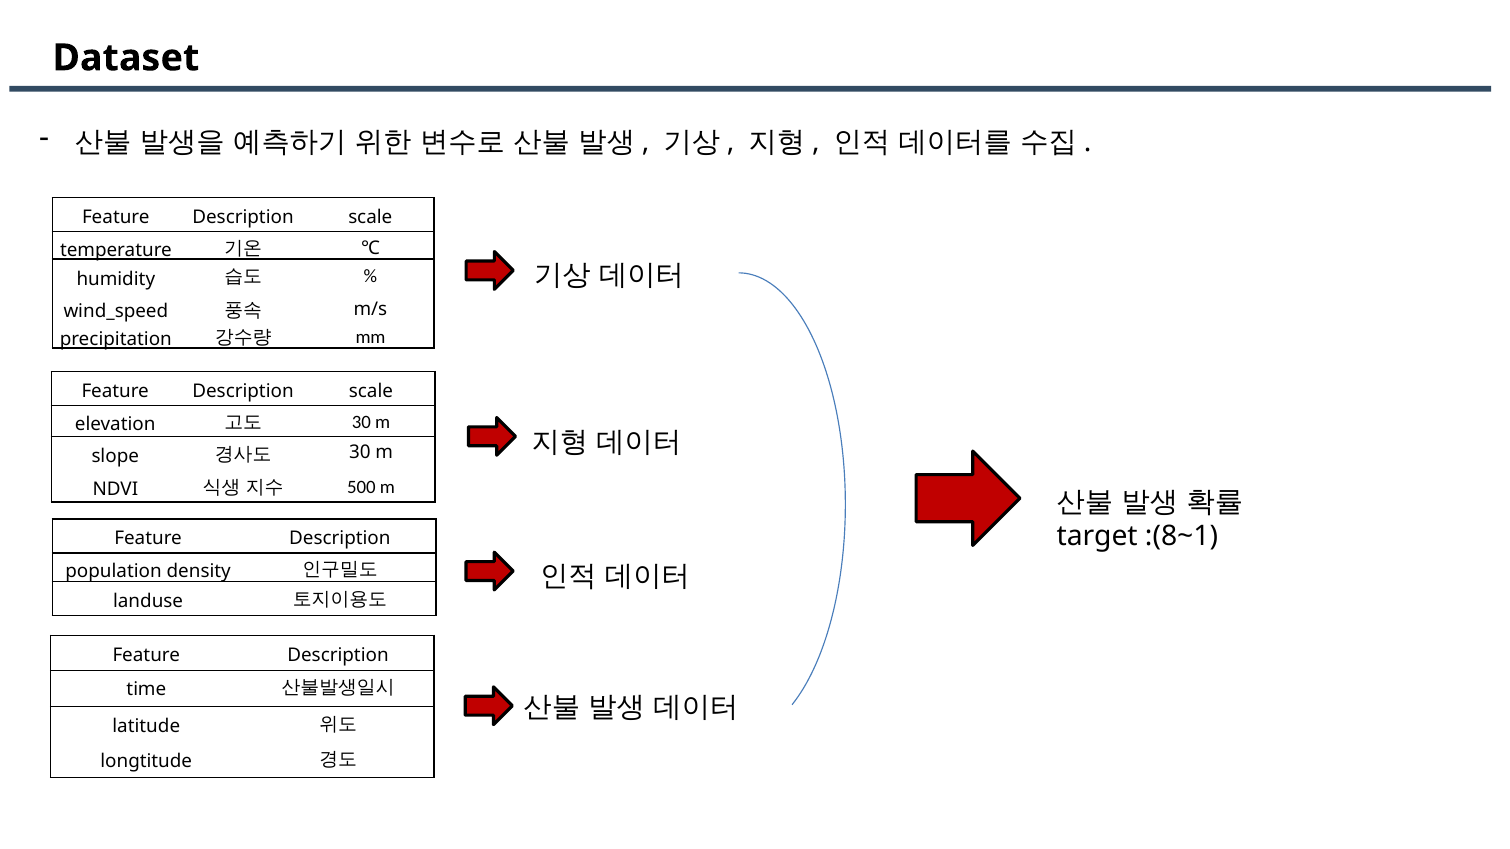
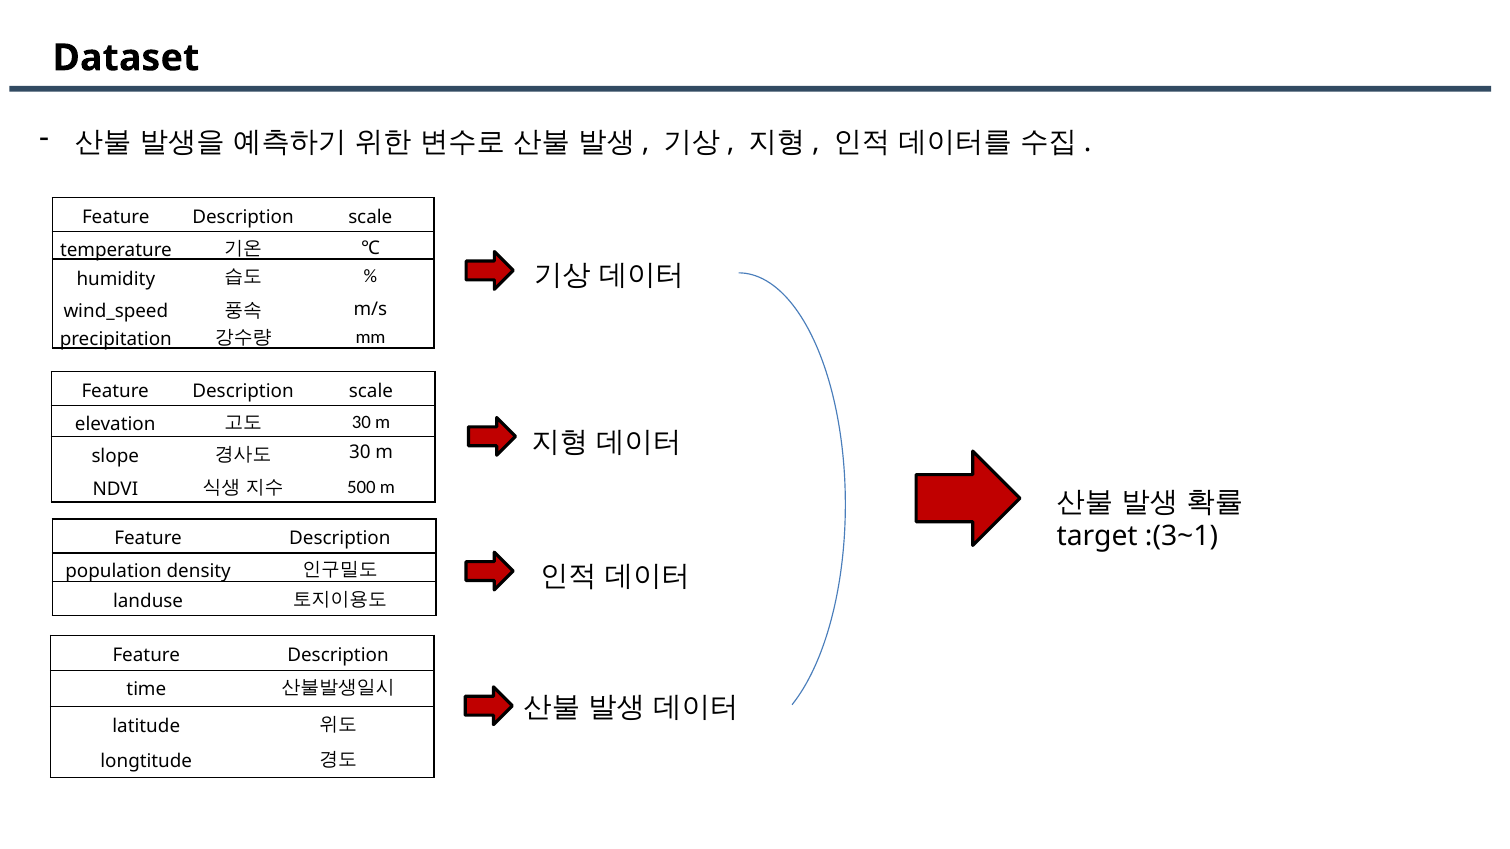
:(8~1: :(8~1 -> :(3~1
